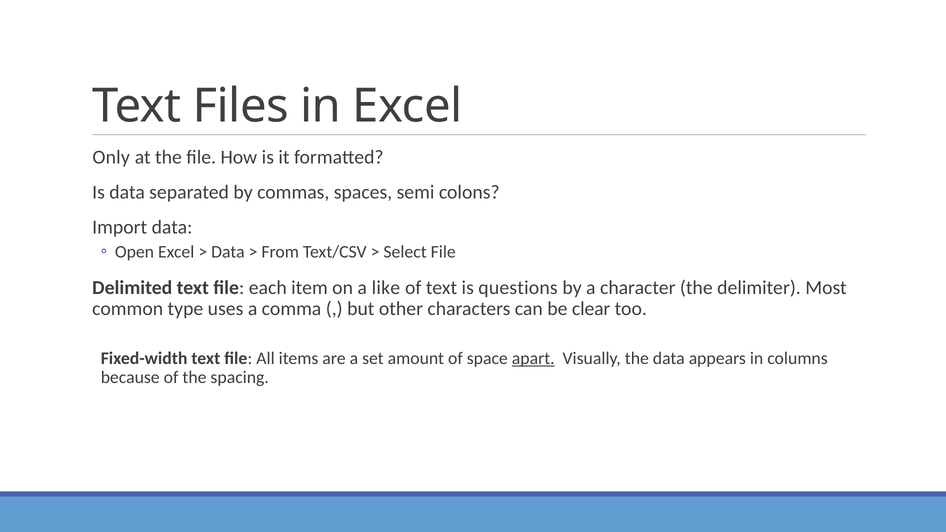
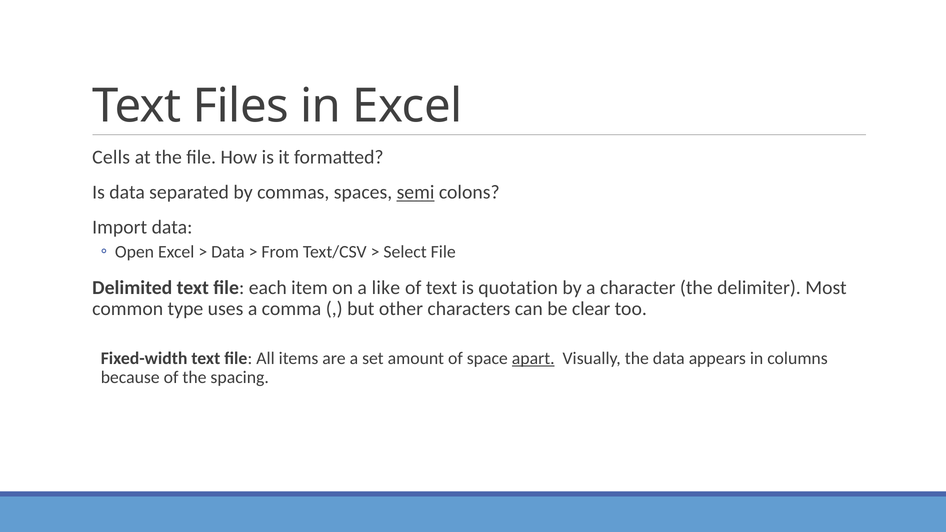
Only: Only -> Cells
semi underline: none -> present
questions: questions -> quotation
